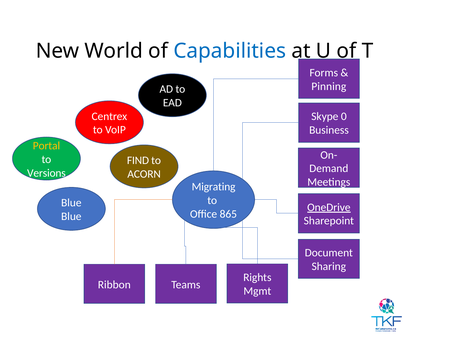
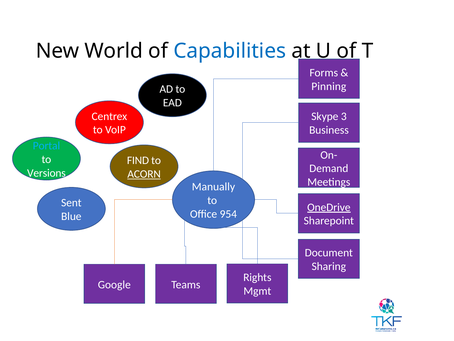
0: 0 -> 3
Portal colour: yellow -> light blue
ACORN underline: none -> present
Migrating: Migrating -> Manually
Blue at (71, 202): Blue -> Sent
865: 865 -> 954
Ribbon: Ribbon -> Google
